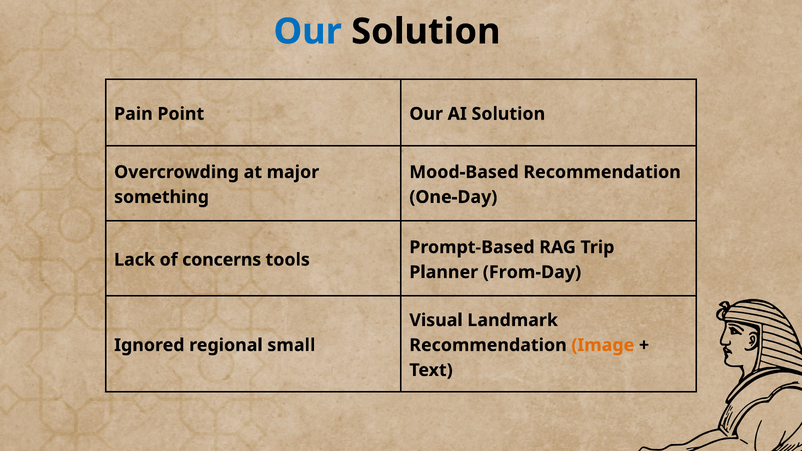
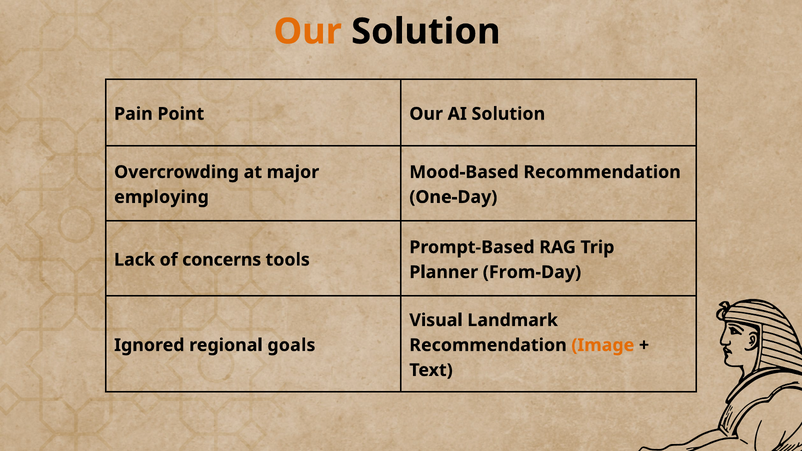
Our at (308, 32) colour: blue -> orange
something: something -> employing
small: small -> goals
